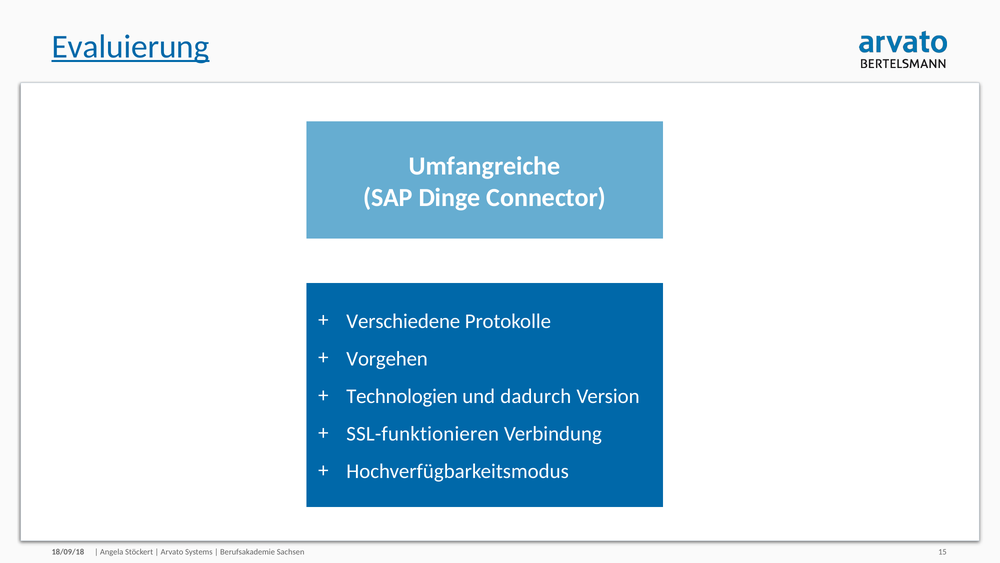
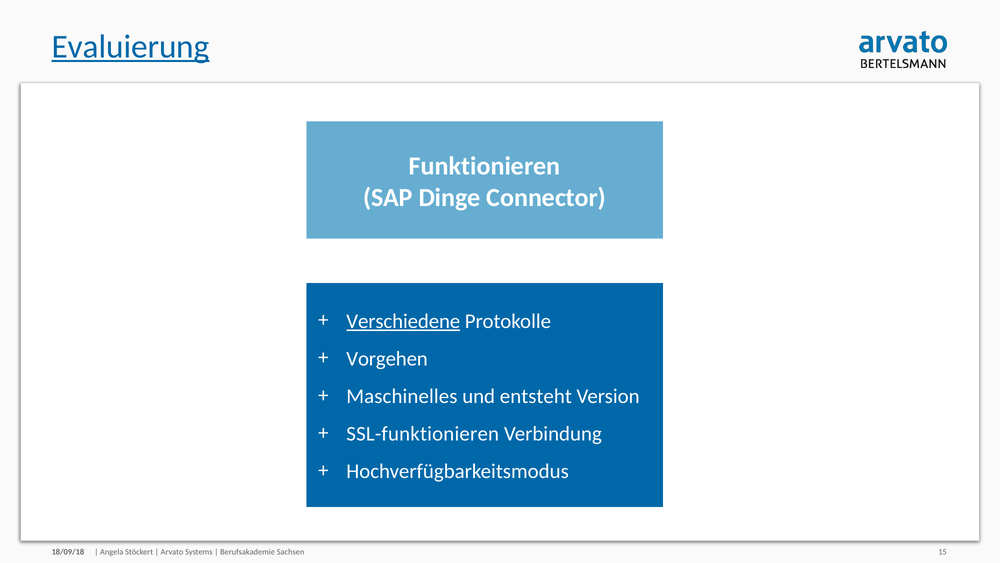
Umfangreiche: Umfangreiche -> Funktionieren
Verschiedene underline: none -> present
Technologien: Technologien -> Maschinelles
dadurch: dadurch -> entsteht
